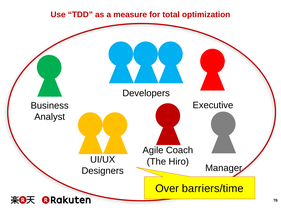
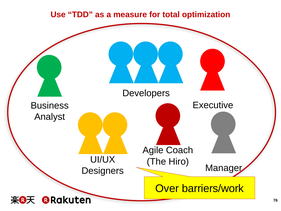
barriers/time: barriers/time -> barriers/work
